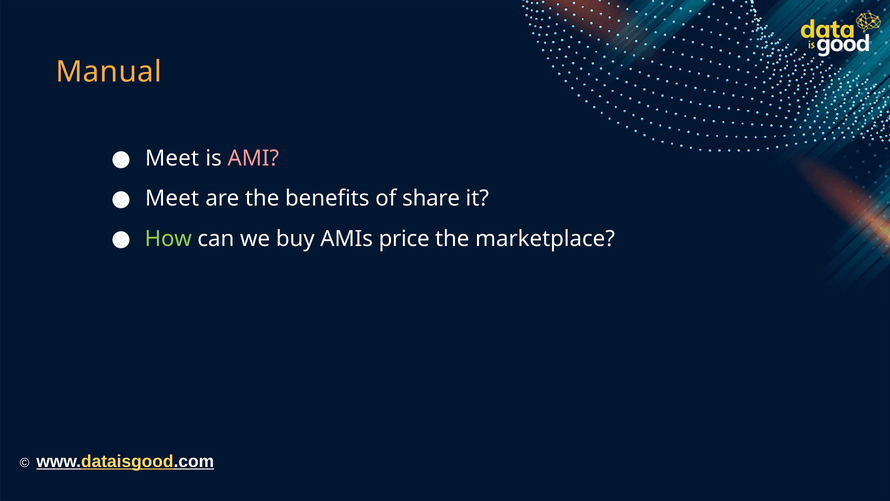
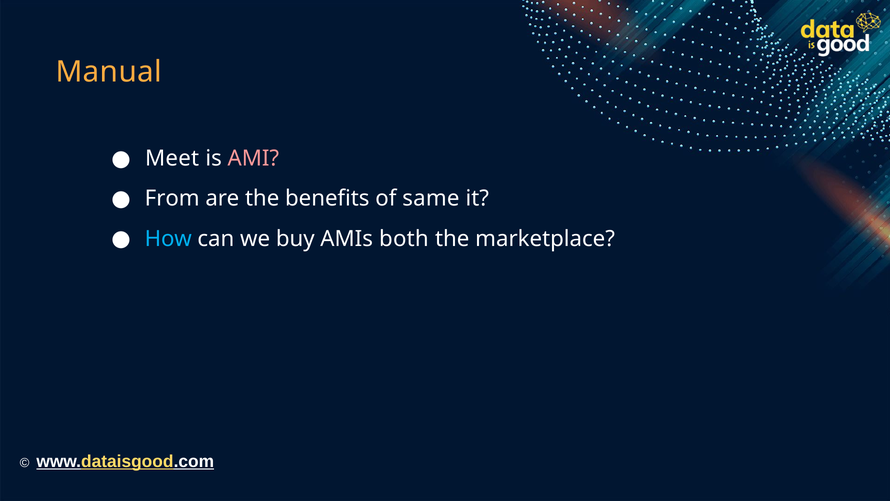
Meet at (172, 198): Meet -> From
share: share -> same
How colour: light green -> light blue
price: price -> both
